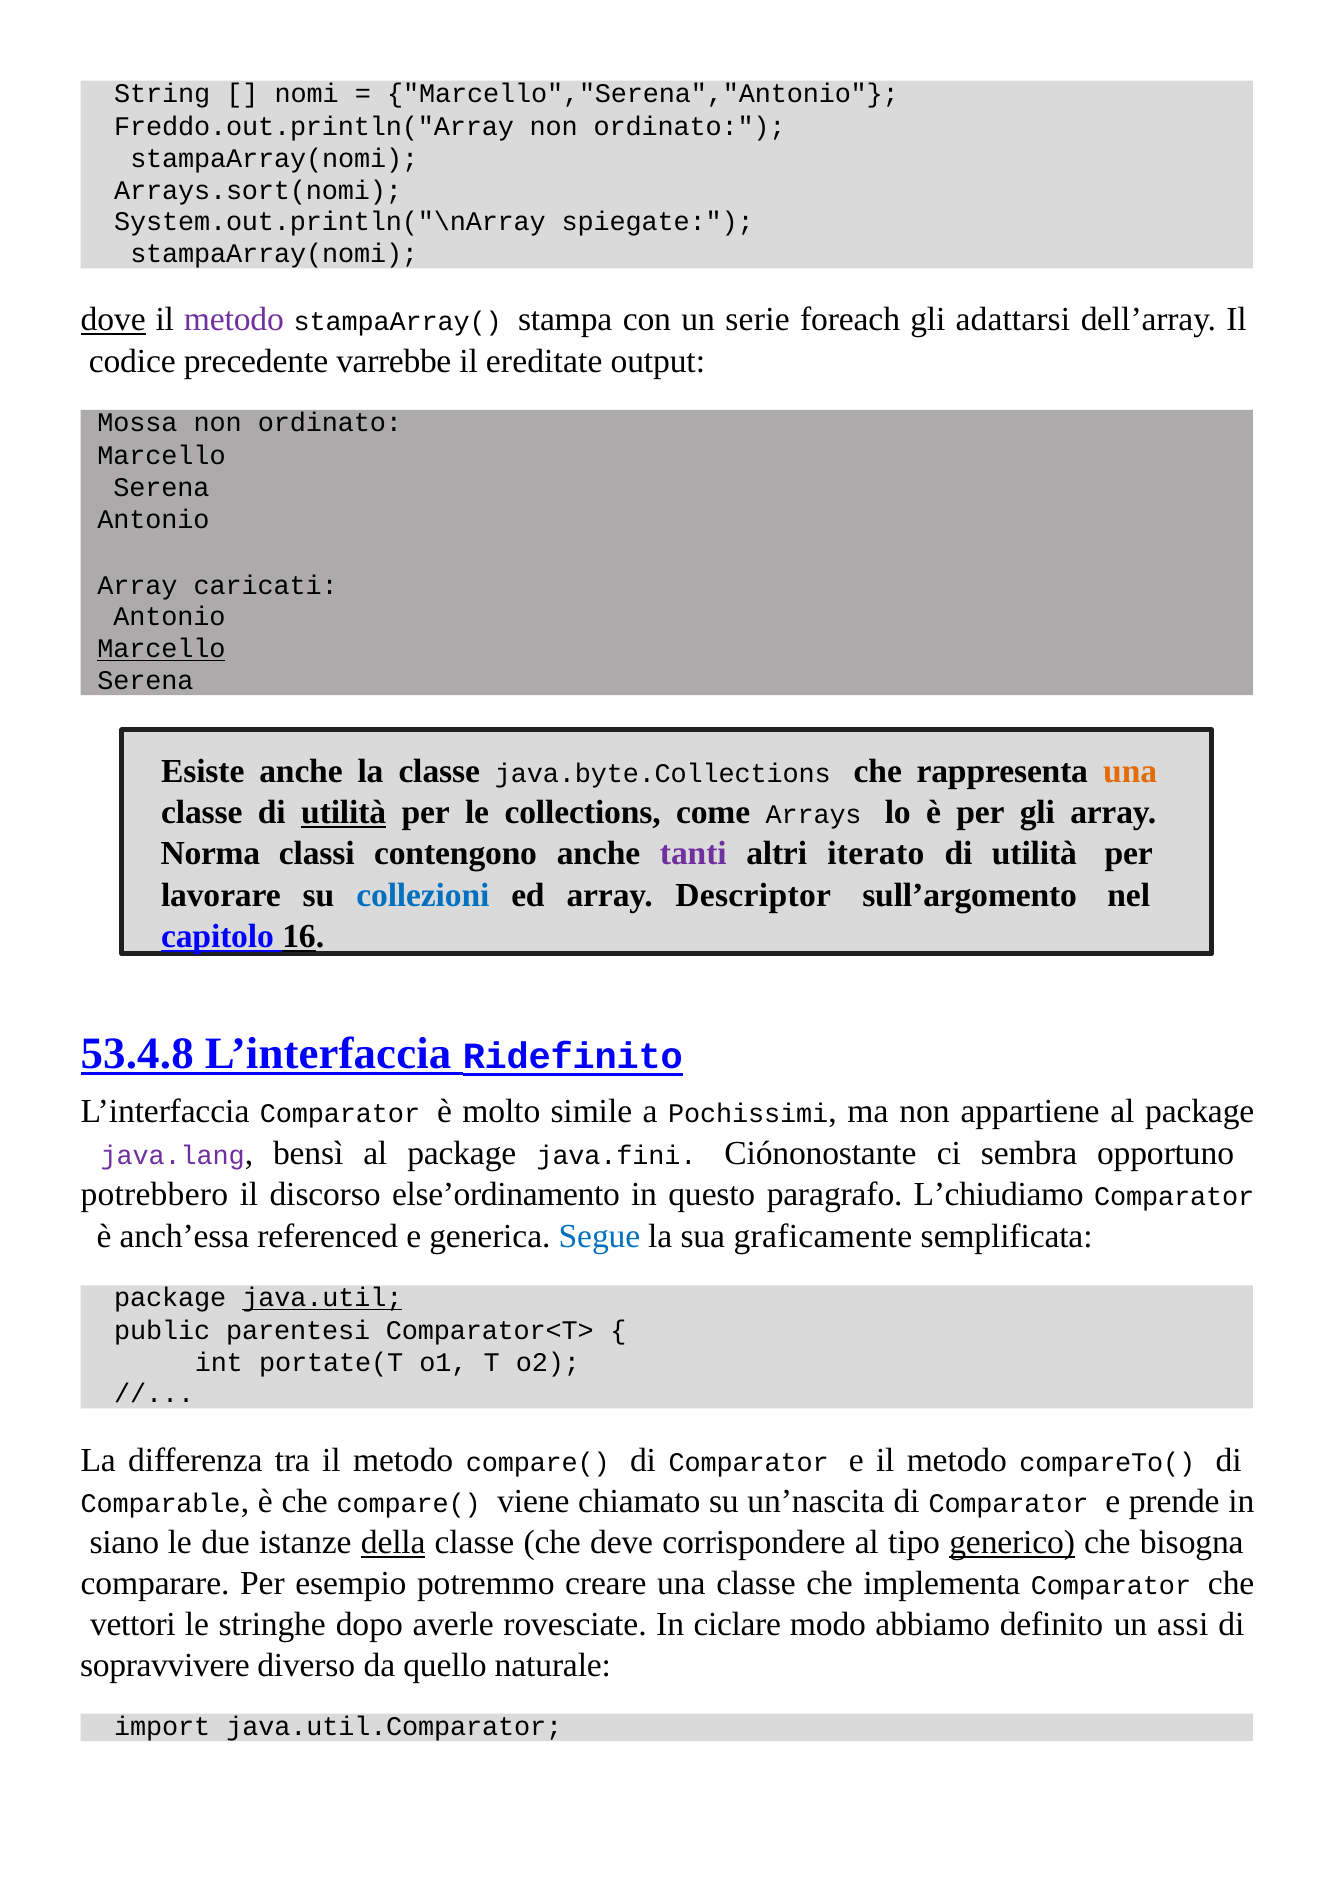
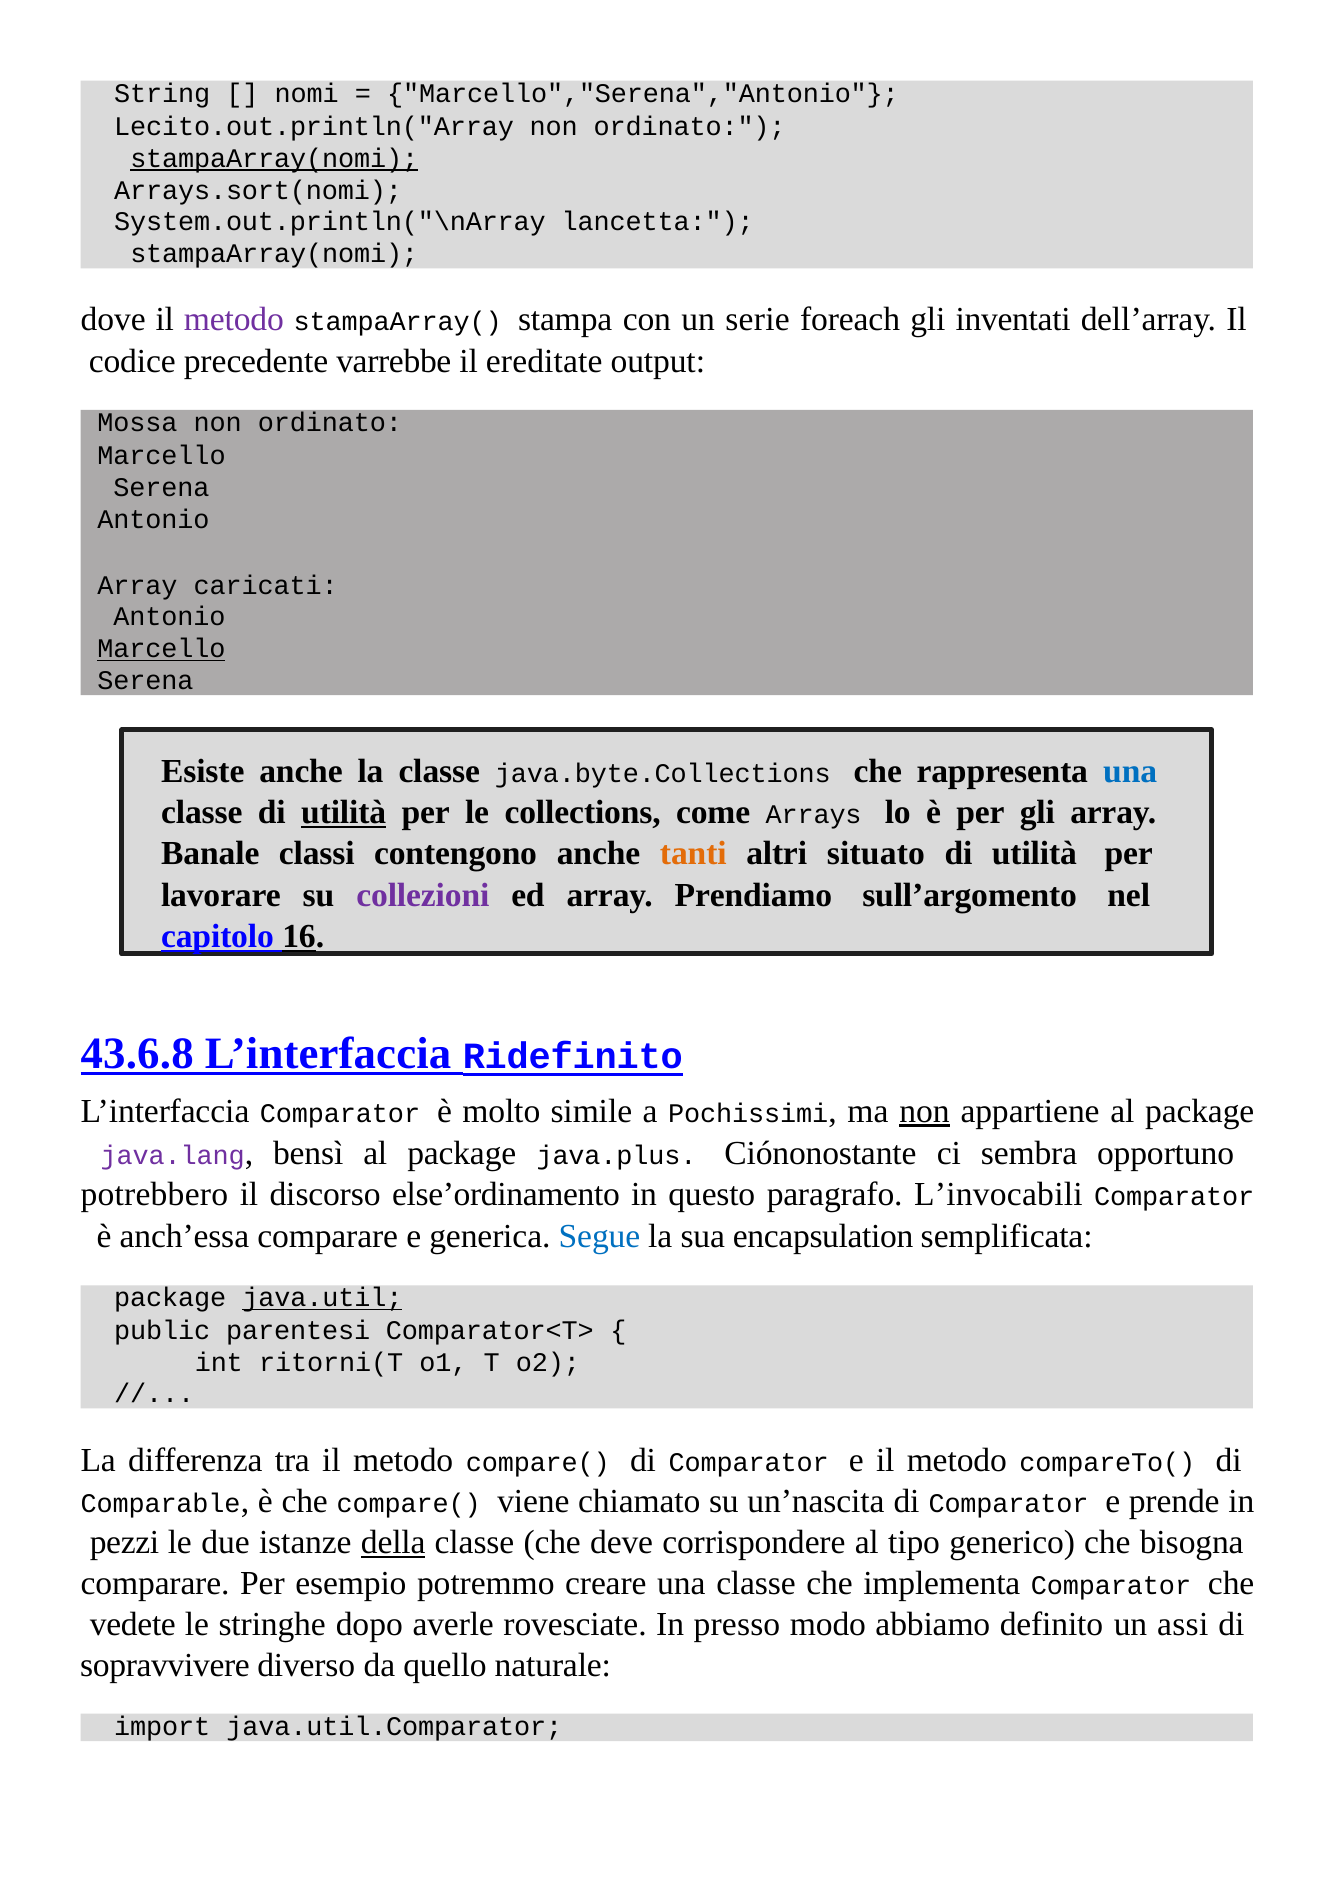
Freddo.out.println("Array: Freddo.out.println("Array -> Lecito.out.println("Array
stampaArray(nomi at (274, 158) underline: none -> present
spiegate: spiegate -> lancetta
dove underline: present -> none
adattarsi: adattarsi -> inventati
una at (1130, 771) colour: orange -> blue
Norma: Norma -> Banale
tanti colour: purple -> orange
iterato: iterato -> situato
collezioni colour: blue -> purple
Descriptor: Descriptor -> Prendiamo
53.4.8: 53.4.8 -> 43.6.8
non at (924, 1111) underline: none -> present
java.fini: java.fini -> java.plus
L’chiudiamo: L’chiudiamo -> L’invocabili
anch’essa referenced: referenced -> comparare
graficamente: graficamente -> encapsulation
portate(T: portate(T -> ritorni(T
siano: siano -> pezzi
generico underline: present -> none
vettori: vettori -> vedete
ciclare: ciclare -> presso
